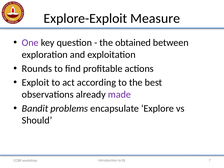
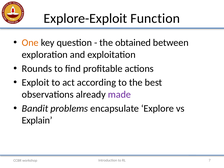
Measure: Measure -> Function
One colour: purple -> orange
Should: Should -> Explain
